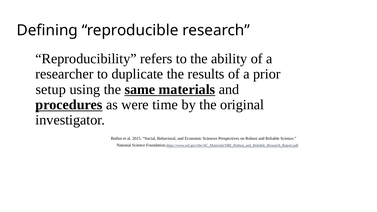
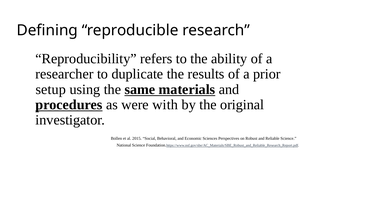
time: time -> with
